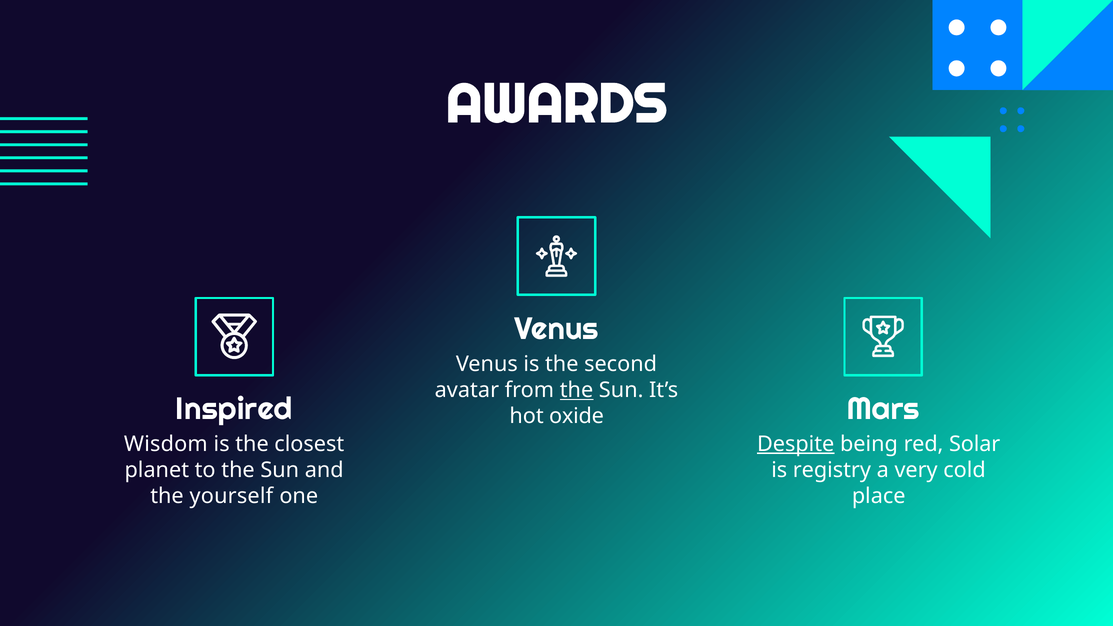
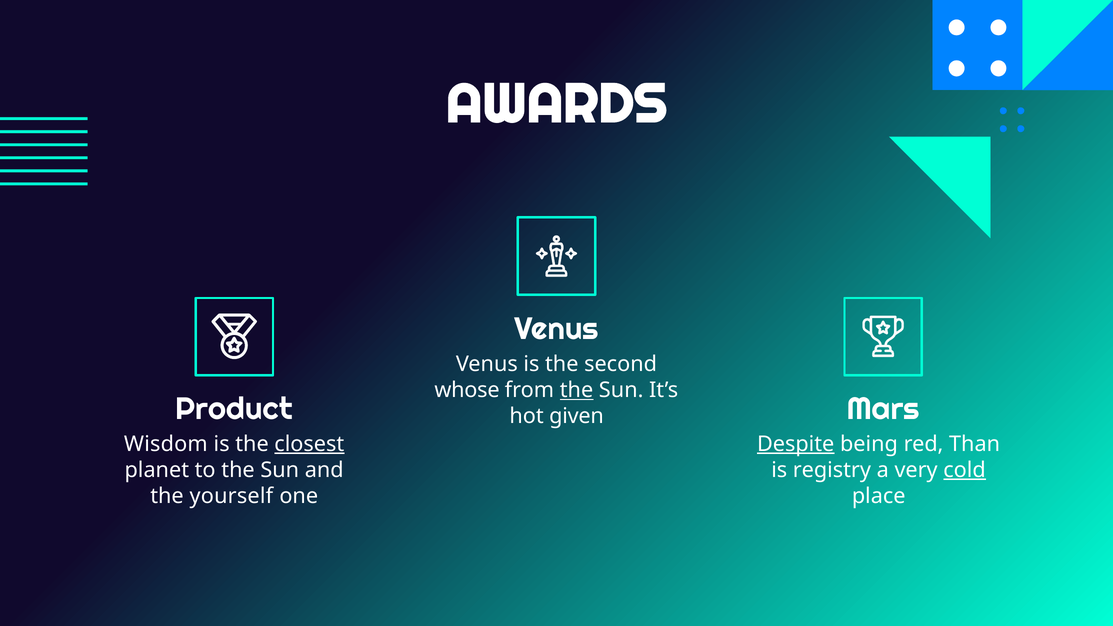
avatar: avatar -> whose
Inspired: Inspired -> Product
oxide: oxide -> given
closest underline: none -> present
Solar: Solar -> Than
cold underline: none -> present
